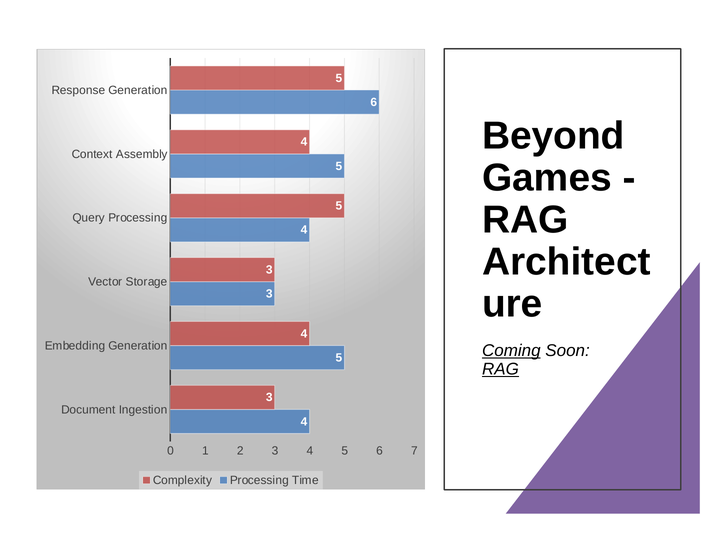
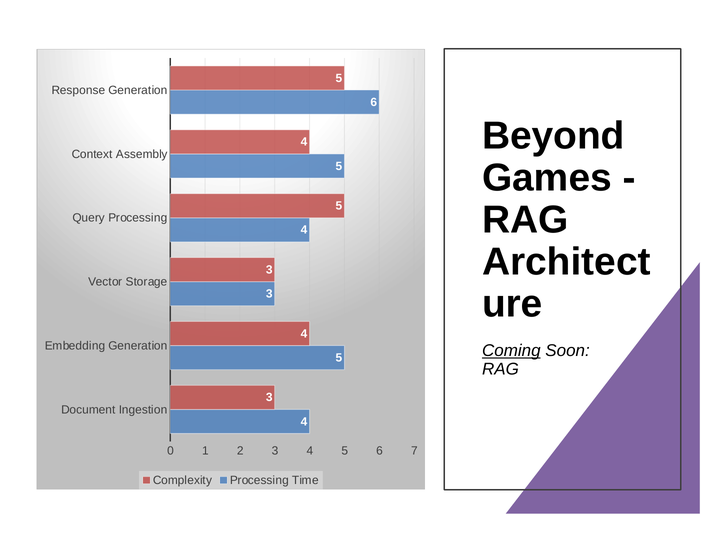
RAG at (500, 369) underline: present -> none
